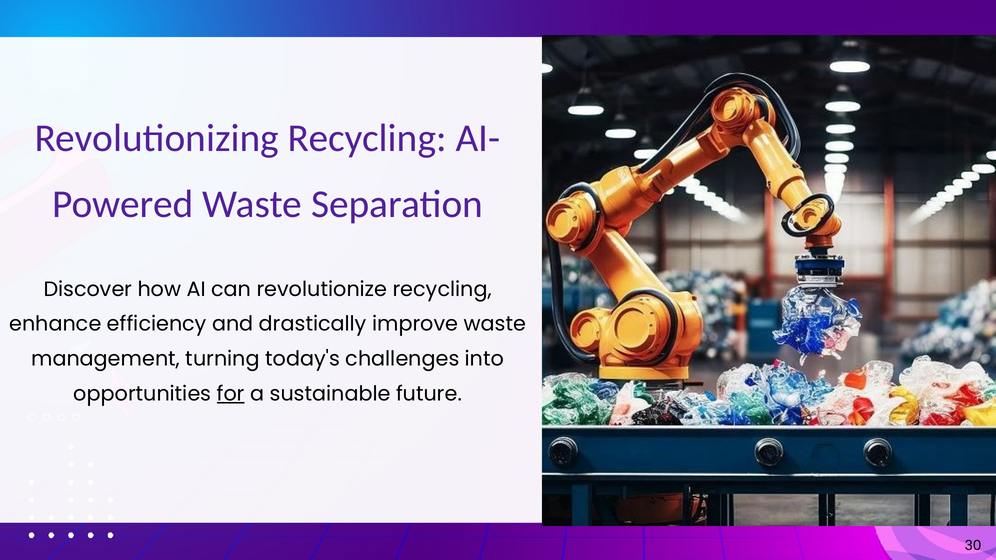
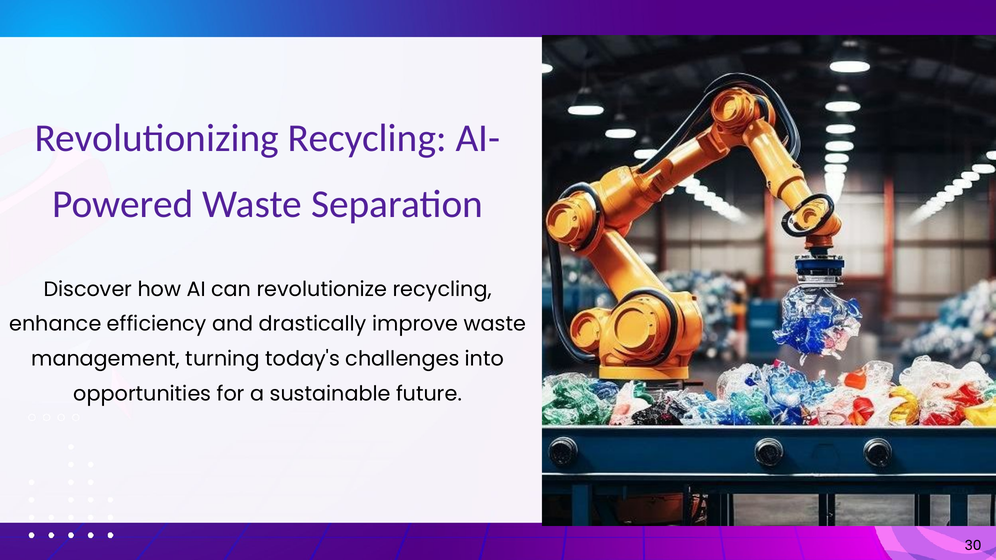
for underline: present -> none
